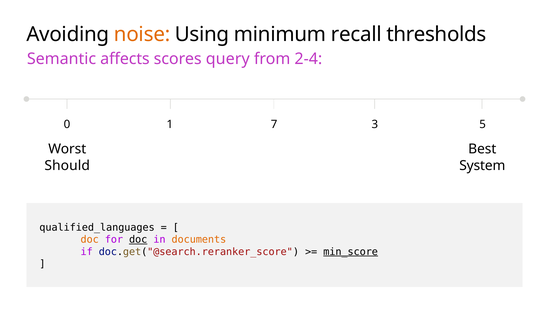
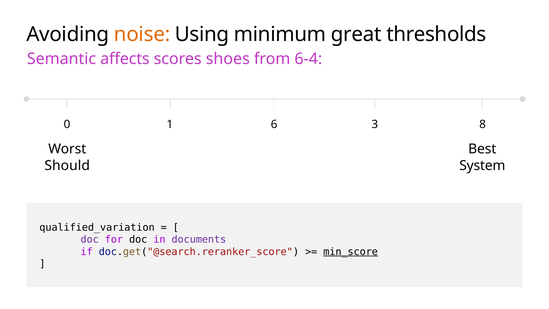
recall: recall -> great
query: query -> shoes
2-4: 2-4 -> 6-4
7: 7 -> 6
5: 5 -> 8
qualified_languages: qualified_languages -> qualified_variation
doc at (90, 239) colour: orange -> purple
doc at (138, 239) underline: present -> none
documents colour: orange -> purple
